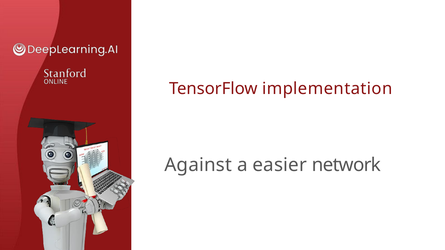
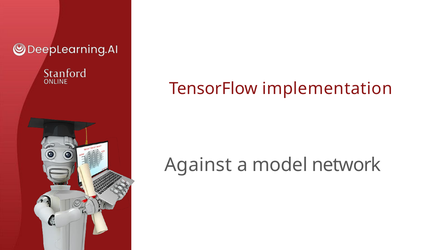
easier: easier -> model
